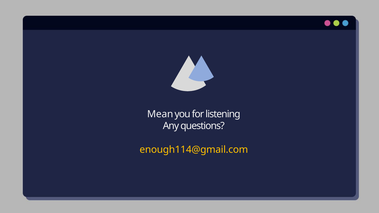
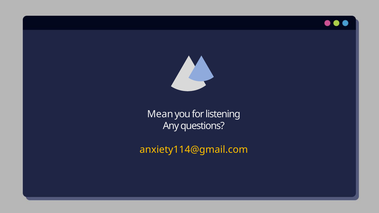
enough114@gmail.com: enough114@gmail.com -> anxiety114@gmail.com
